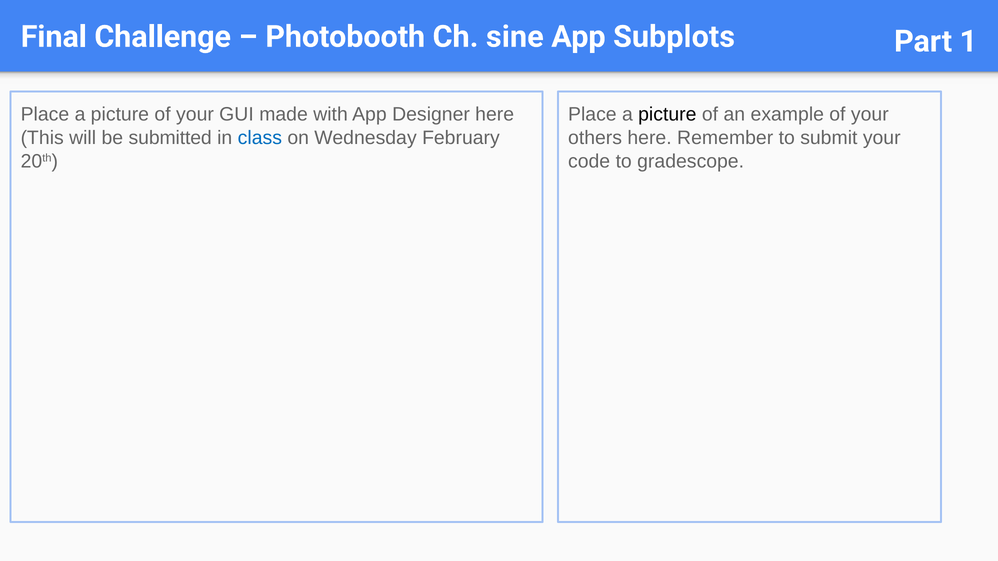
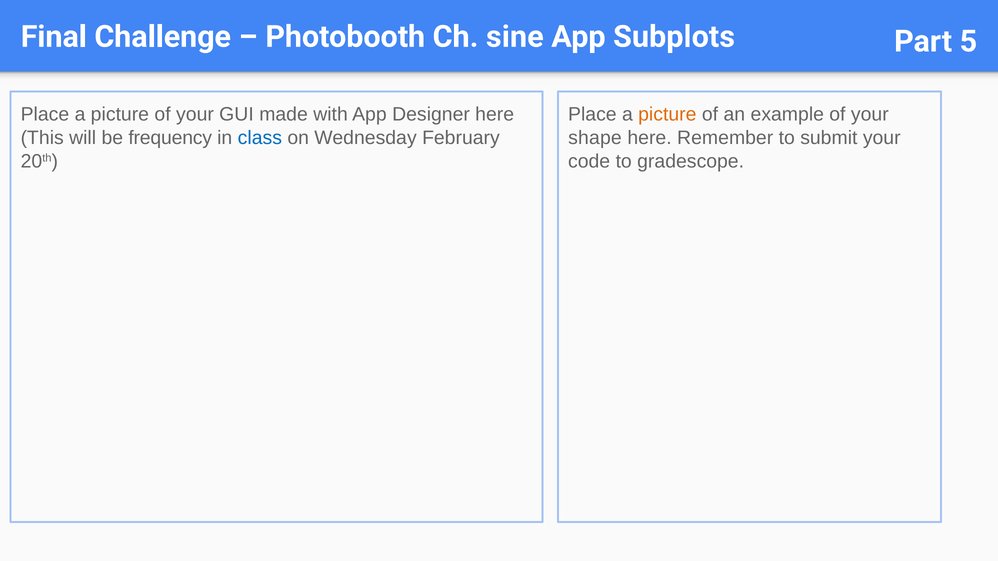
1: 1 -> 5
picture at (667, 115) colour: black -> orange
submitted: submitted -> frequency
others: others -> shape
